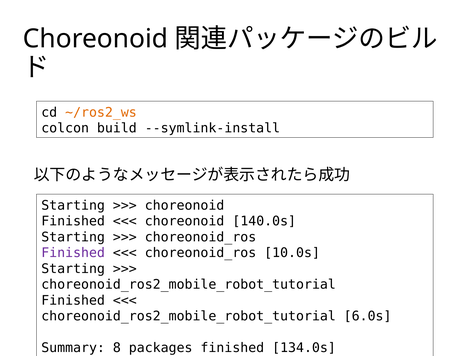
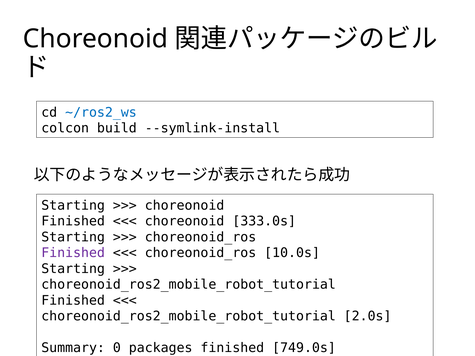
~/ros2_ws colour: orange -> blue
140.0s: 140.0s -> 333.0s
6.0s: 6.0s -> 2.0s
8: 8 -> 0
134.0s: 134.0s -> 749.0s
